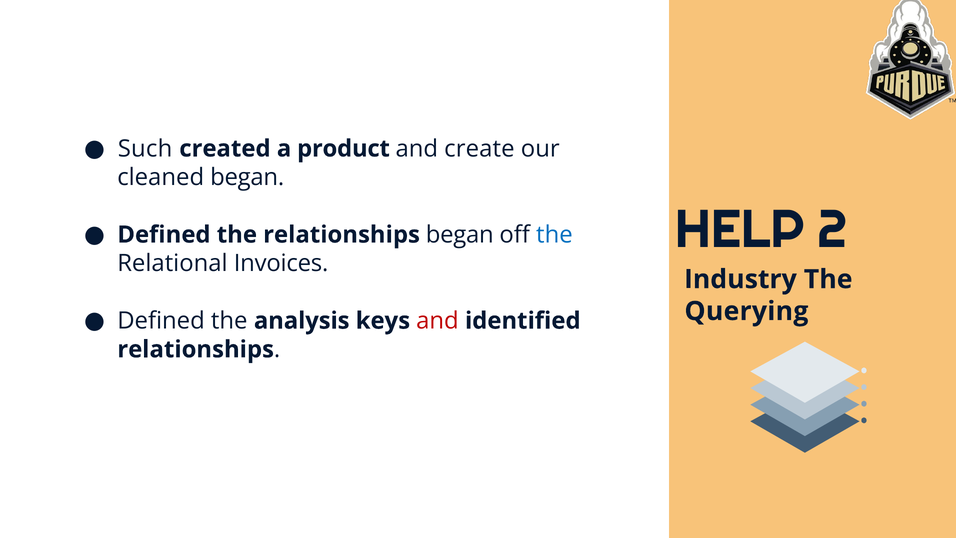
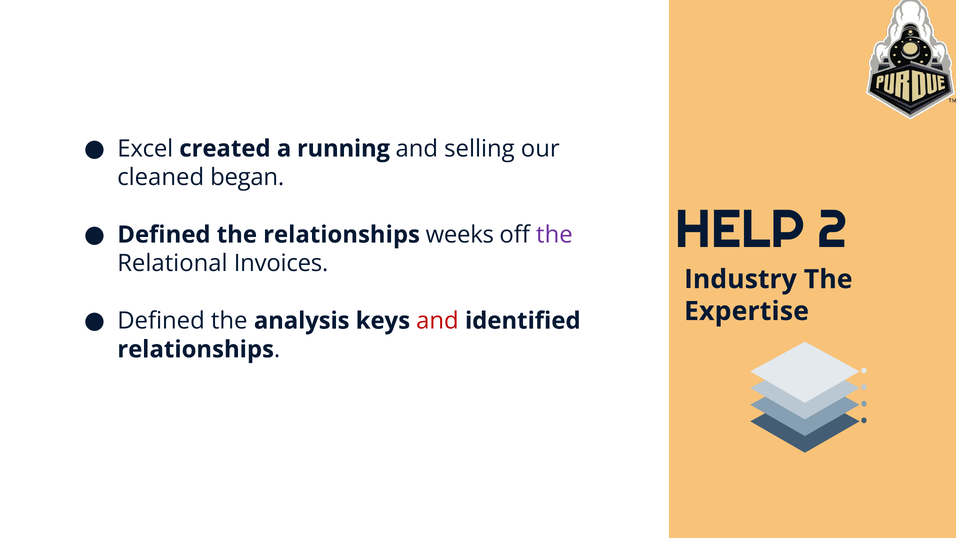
Such: Such -> Excel
product: product -> running
create: create -> selling
relationships began: began -> weeks
the at (554, 235) colour: blue -> purple
Querying: Querying -> Expertise
